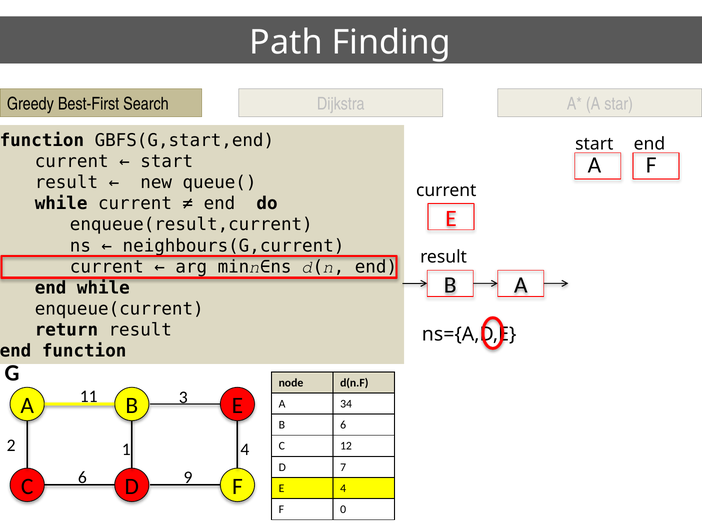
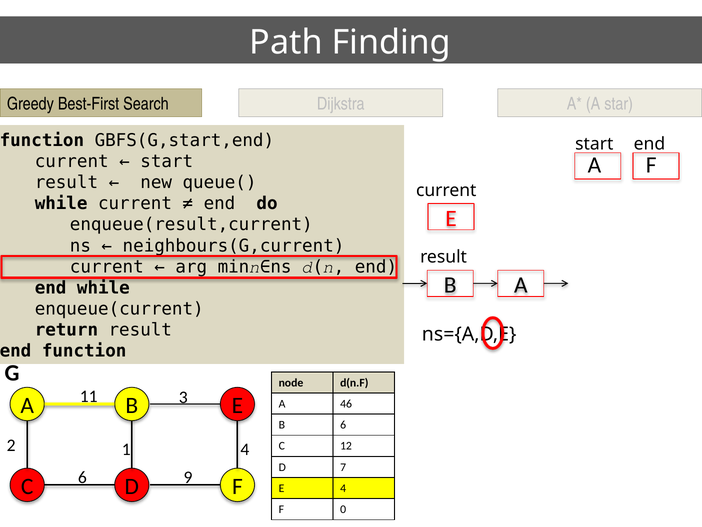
34: 34 -> 46
